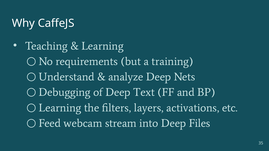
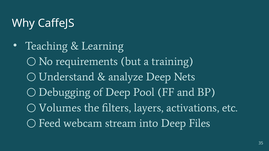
Text: Text -> Pool
Learning at (60, 108): Learning -> Volumes
